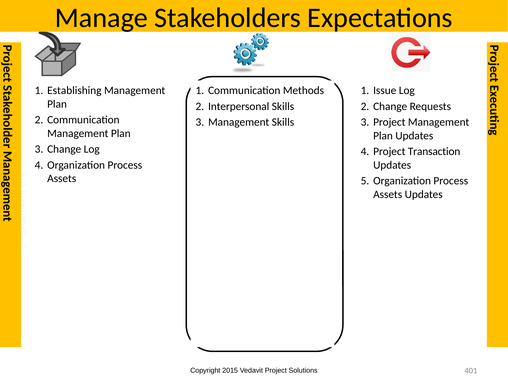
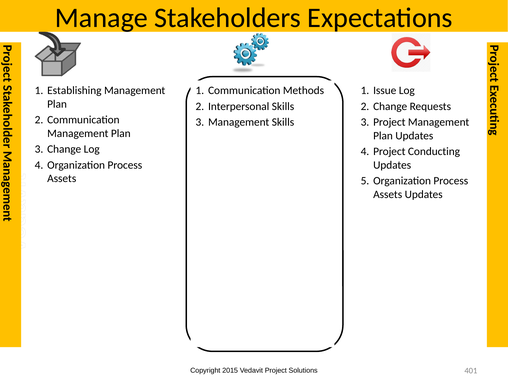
Transaction: Transaction -> Conducting
